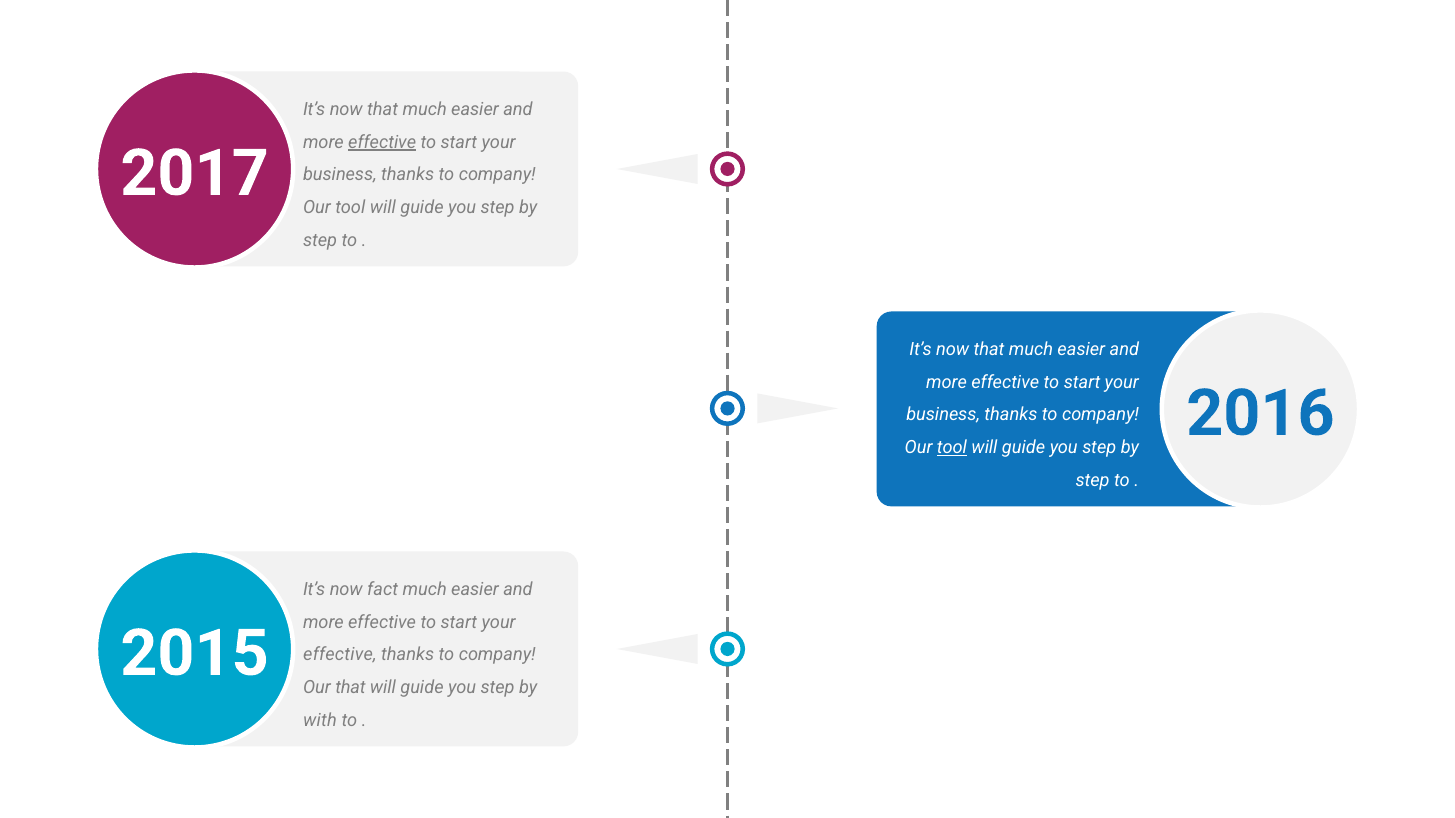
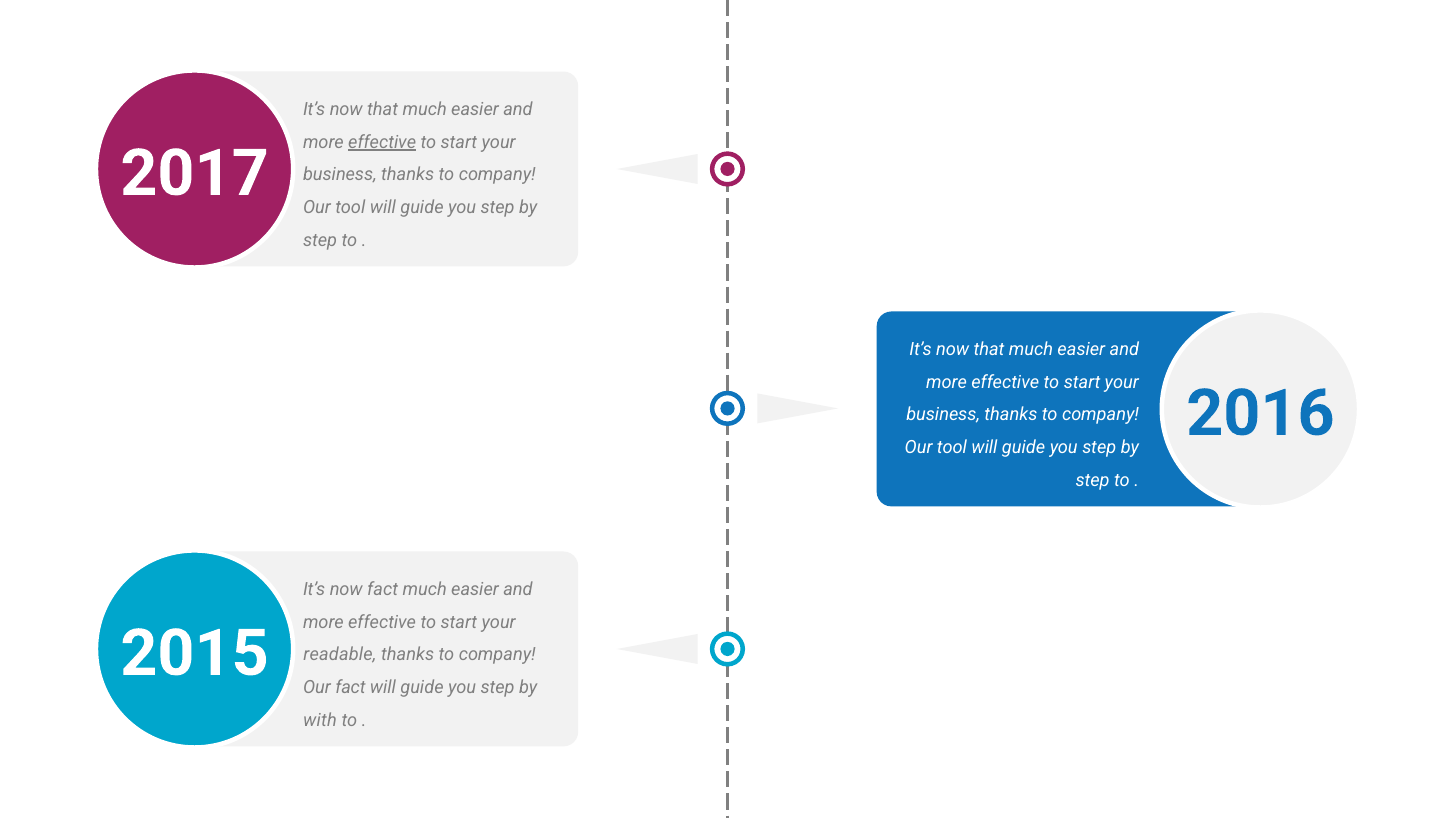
tool at (952, 448) underline: present -> none
effective at (340, 655): effective -> readable
Our that: that -> fact
